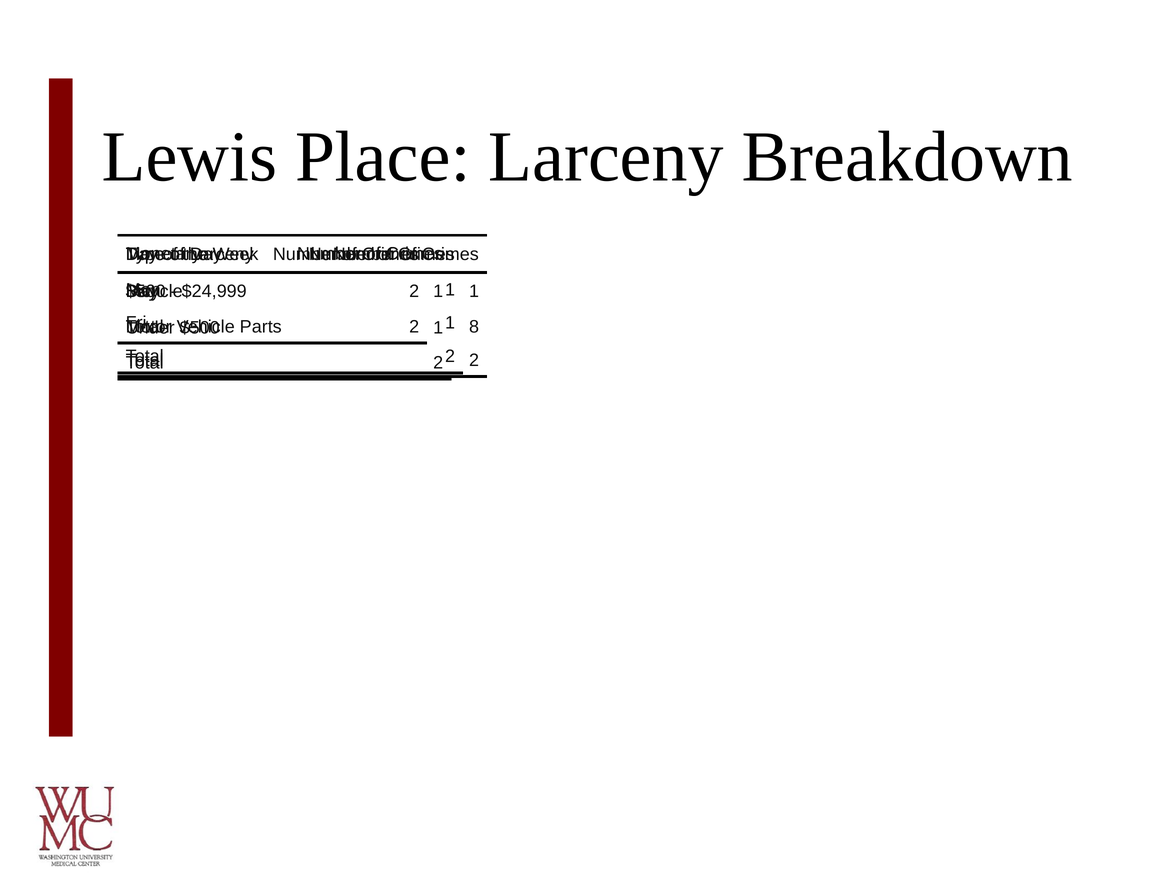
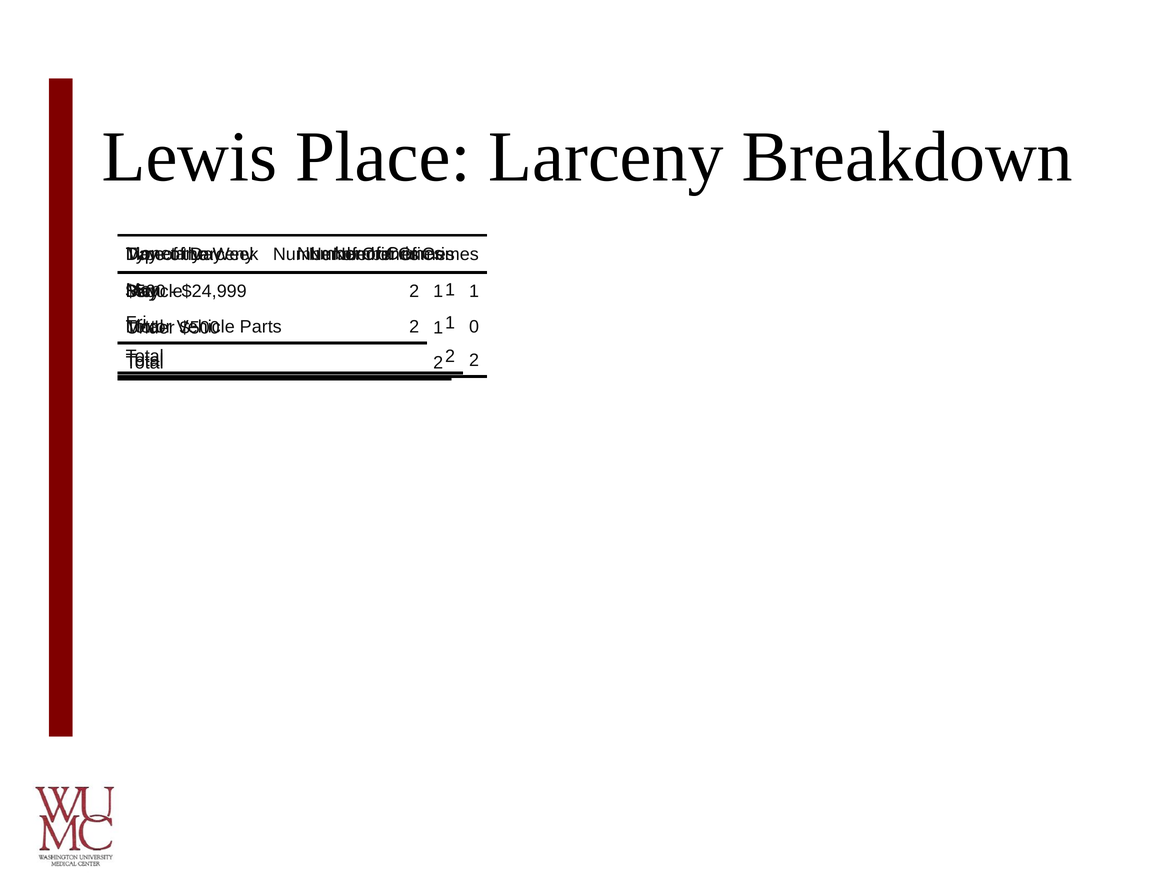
8: 8 -> 0
